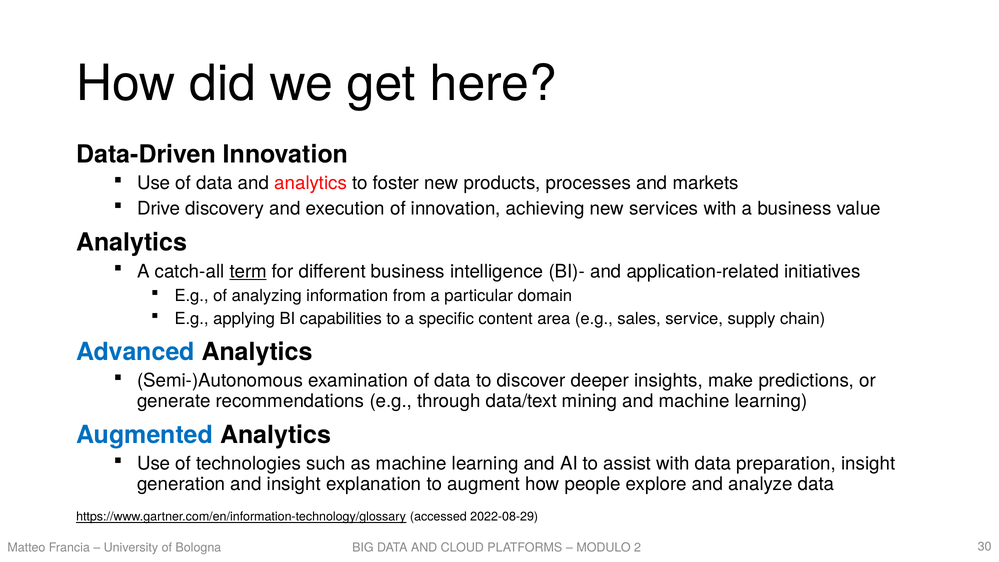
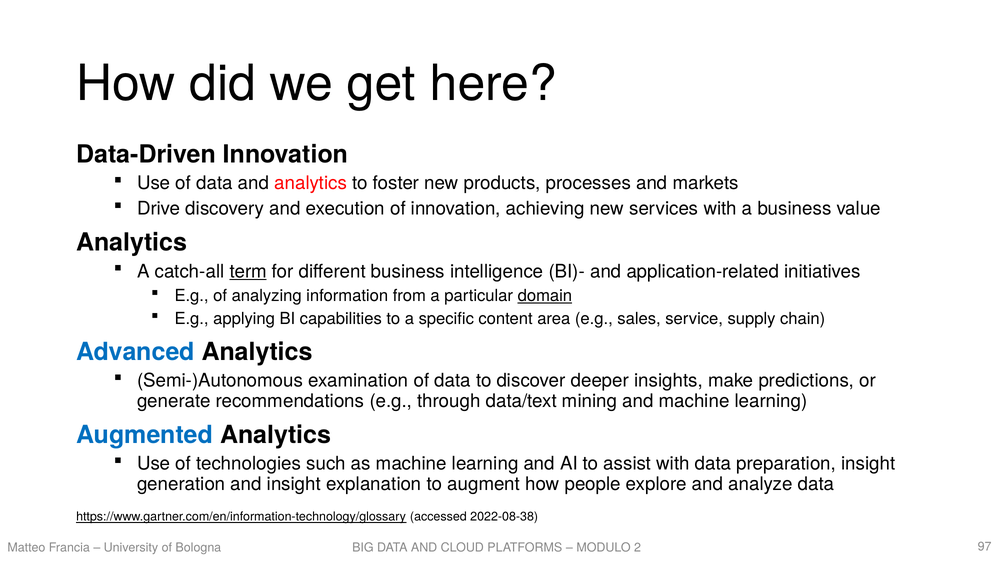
domain underline: none -> present
2022-08-29: 2022-08-29 -> 2022-08-38
30: 30 -> 97
